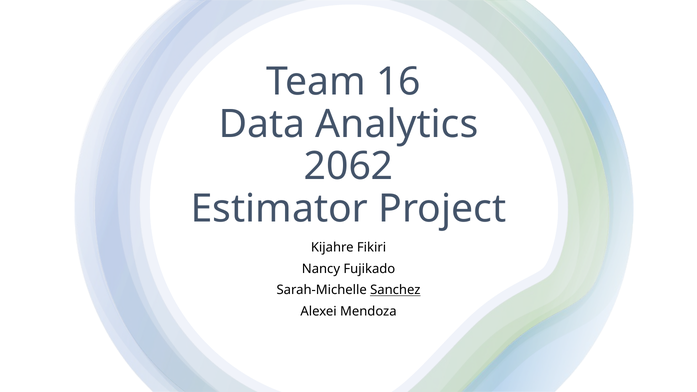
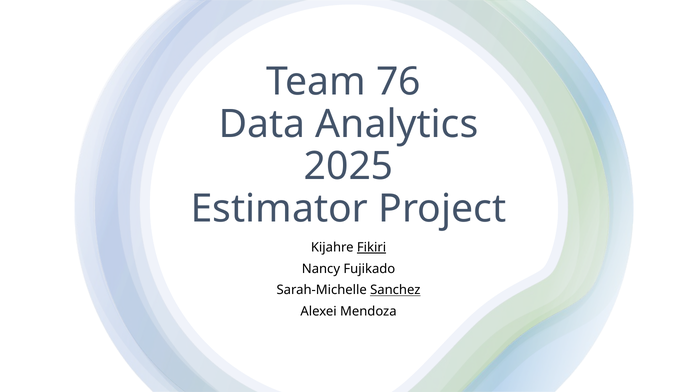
16: 16 -> 76
2062: 2062 -> 2025
Fikiri underline: none -> present
